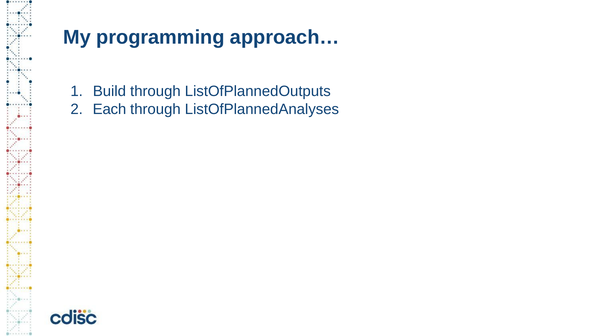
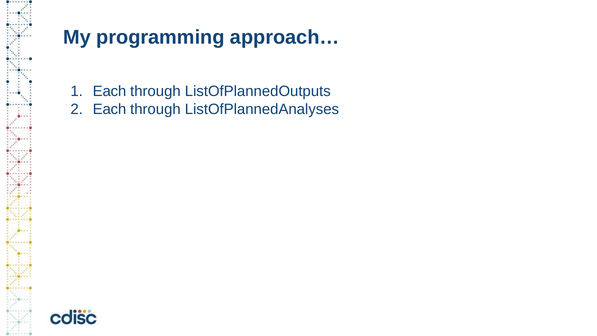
Build at (109, 91): Build -> Each
